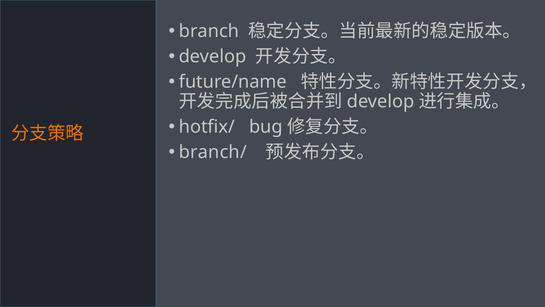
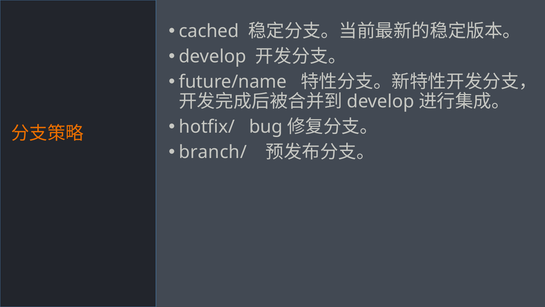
branch: branch -> cached
